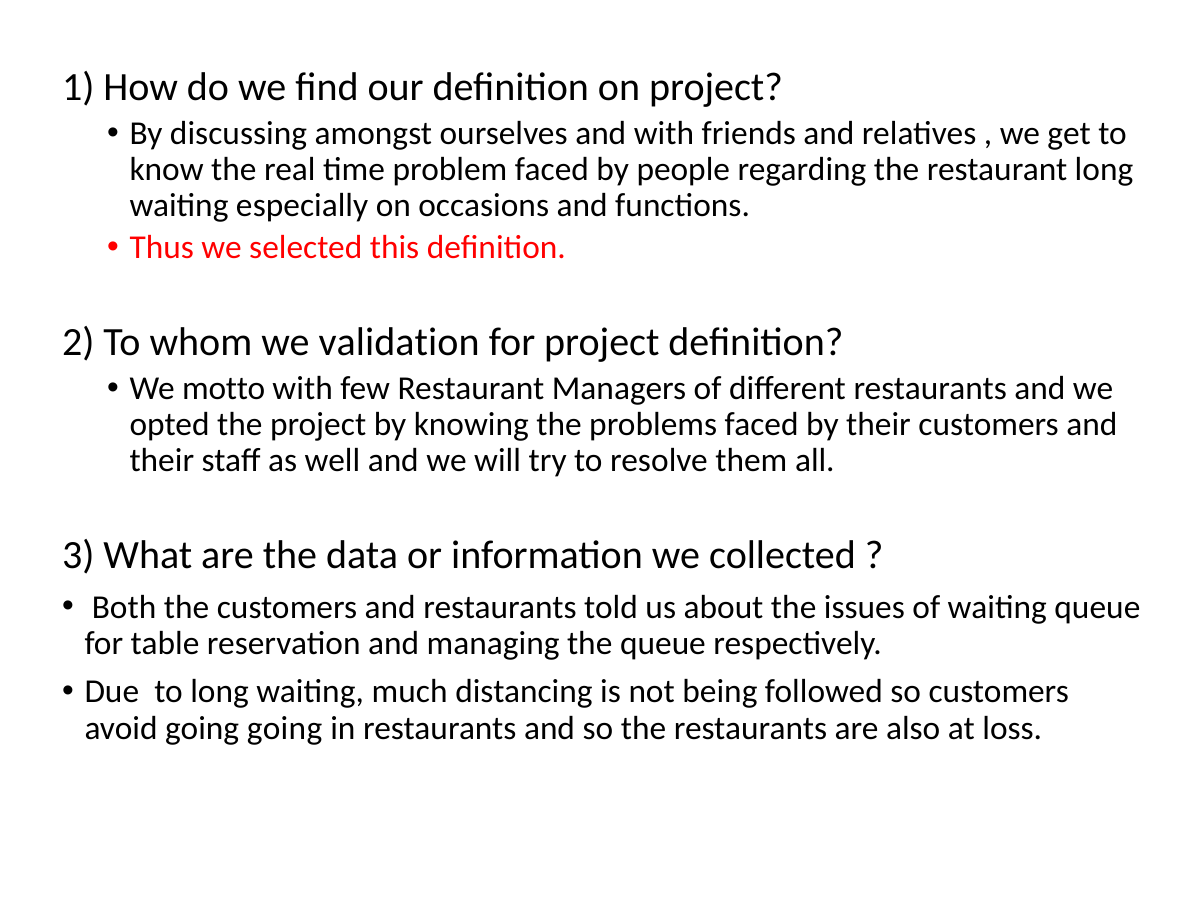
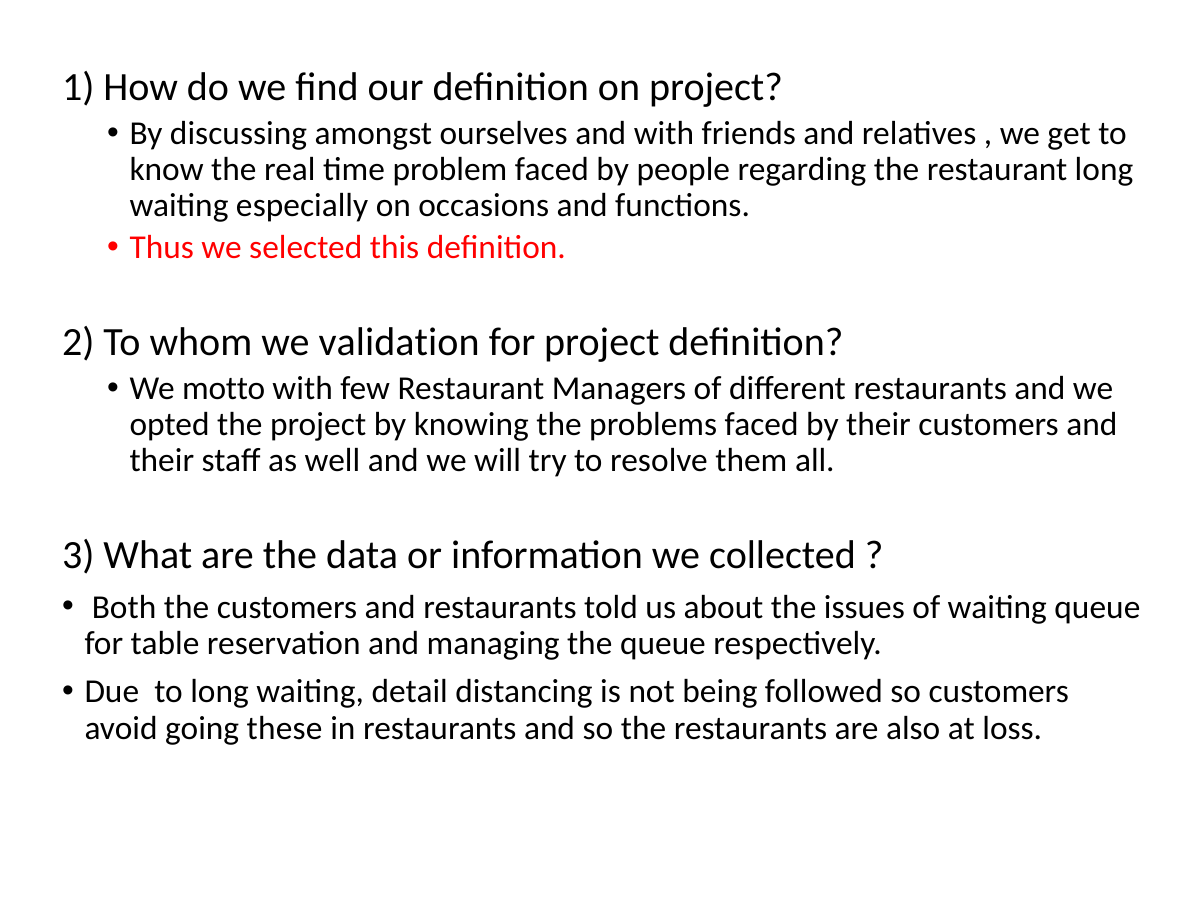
much: much -> detail
going going: going -> these
